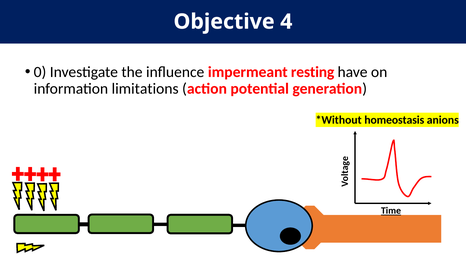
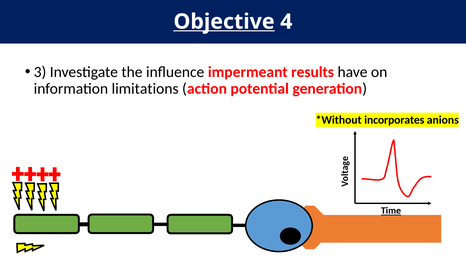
Objective underline: none -> present
0: 0 -> 3
resting: resting -> results
homeostasis: homeostasis -> incorporates
